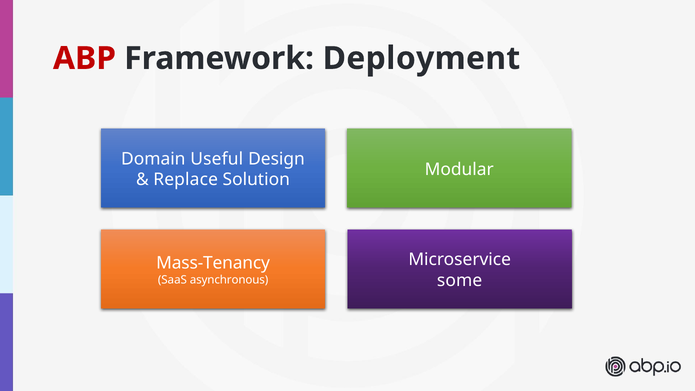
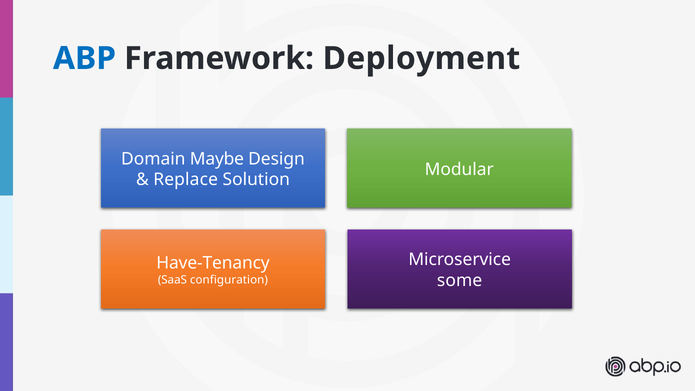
ABP colour: red -> blue
Useful: Useful -> Maybe
Mass-Tenancy: Mass-Tenancy -> Have-Tenancy
asynchronous: asynchronous -> configuration
